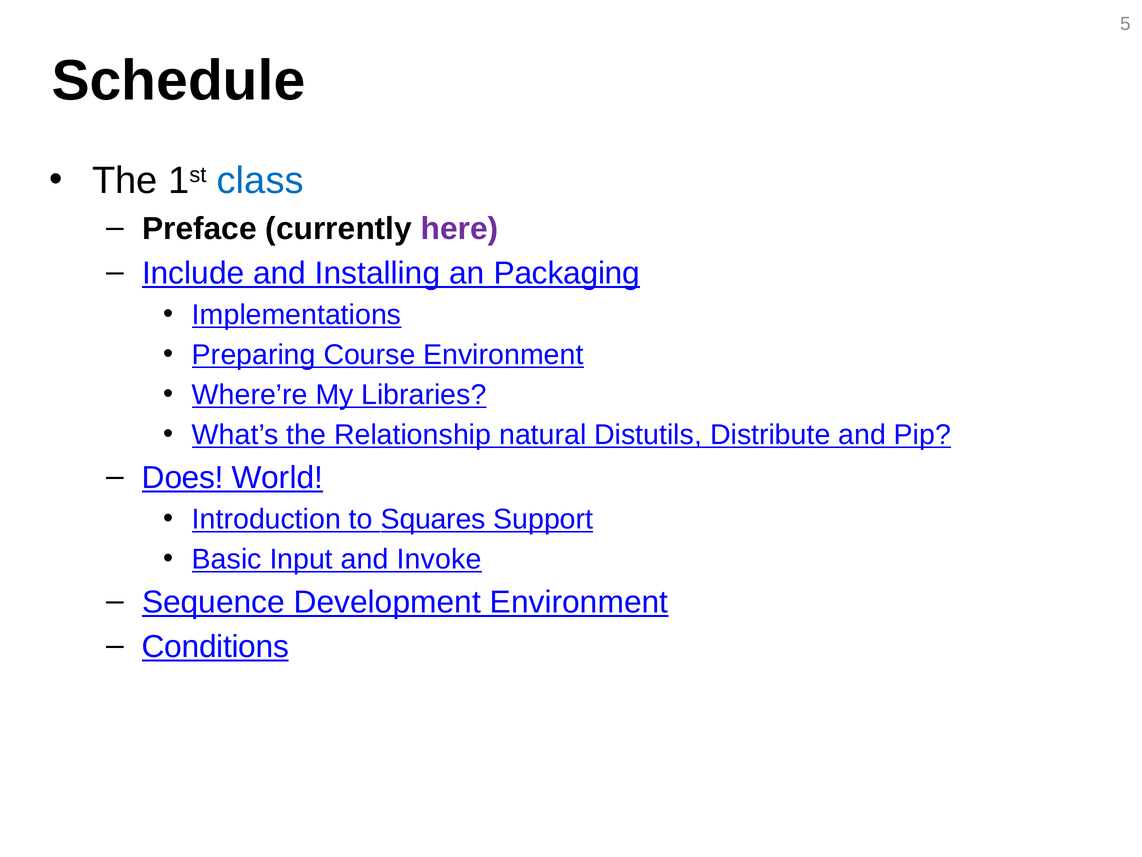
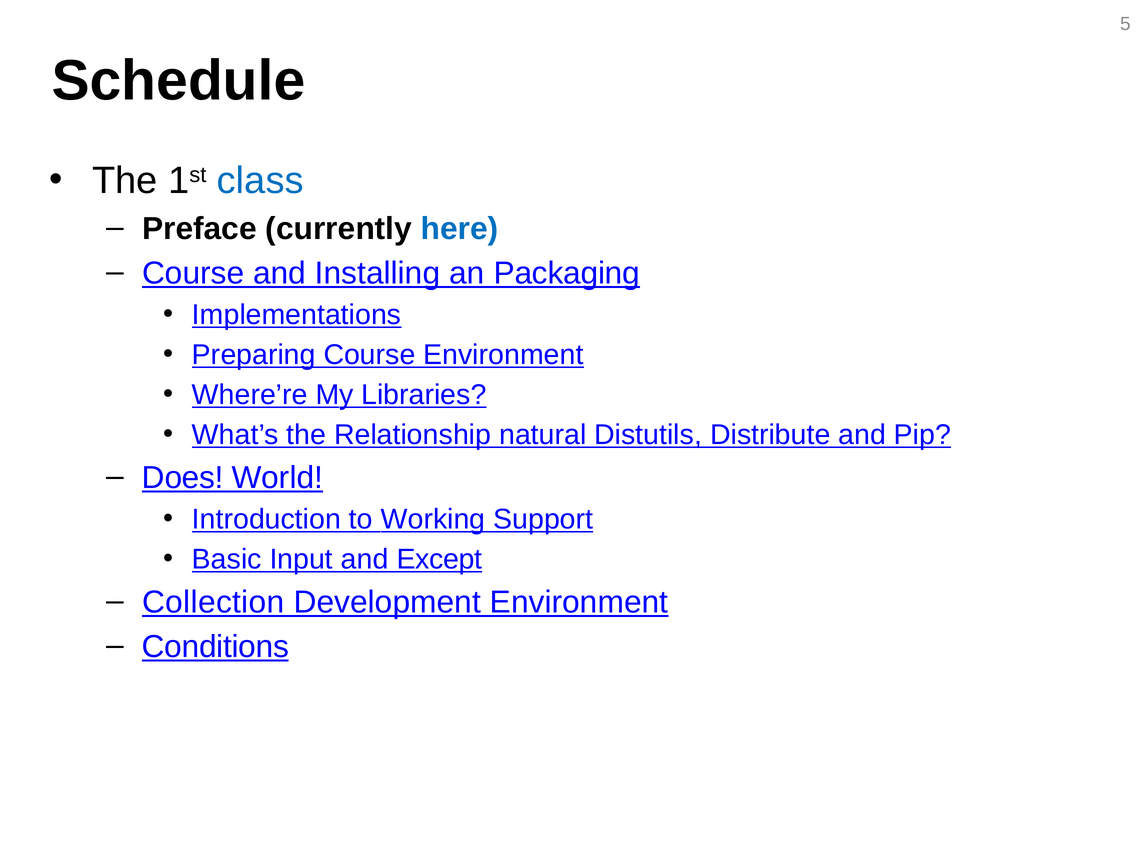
here colour: purple -> blue
Include at (193, 273): Include -> Course
Squares: Squares -> Working
Invoke: Invoke -> Except
Sequence: Sequence -> Collection
